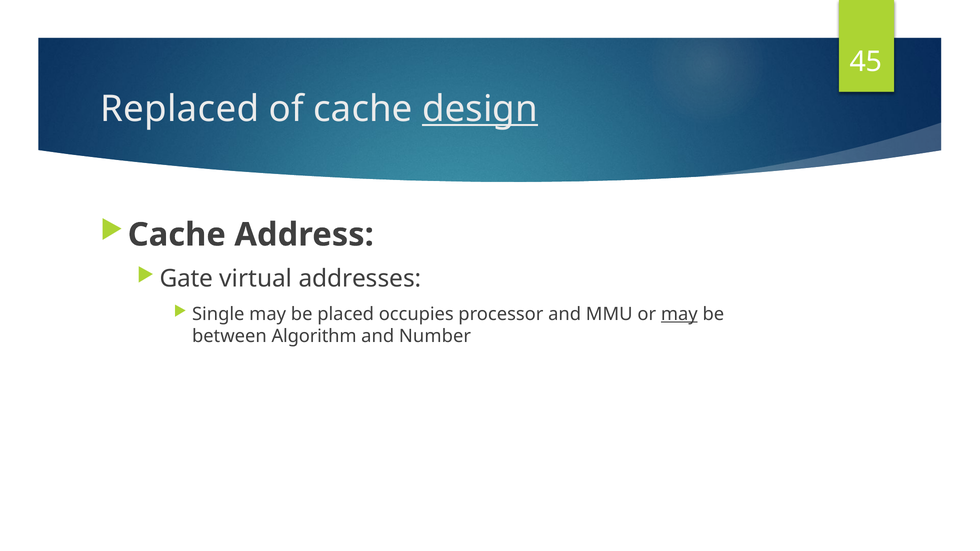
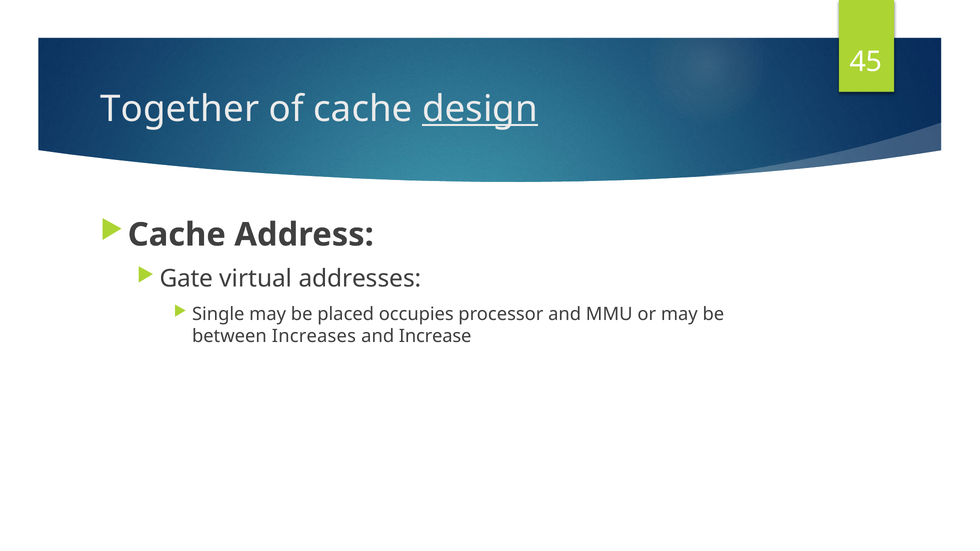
Replaced: Replaced -> Together
may at (679, 314) underline: present -> none
Algorithm: Algorithm -> Increases
Number: Number -> Increase
